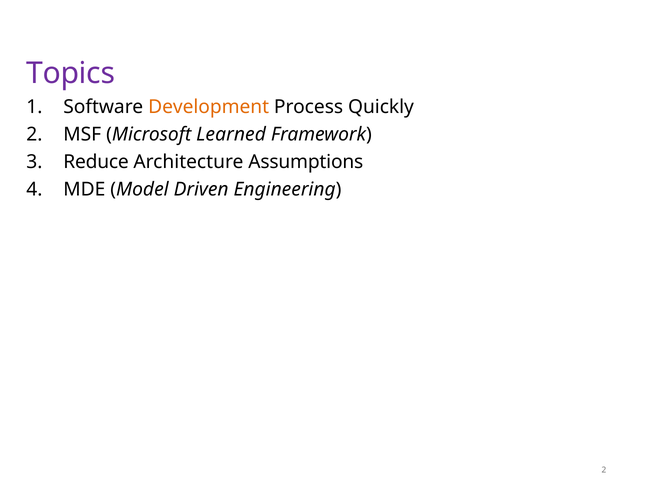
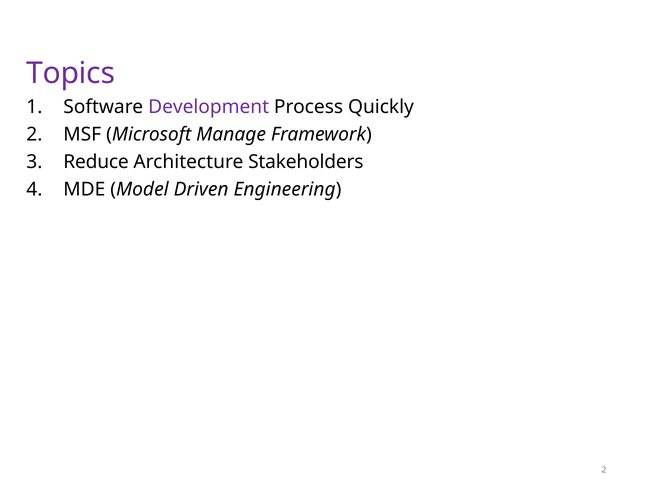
Development colour: orange -> purple
Learned: Learned -> Manage
Assumptions: Assumptions -> Stakeholders
